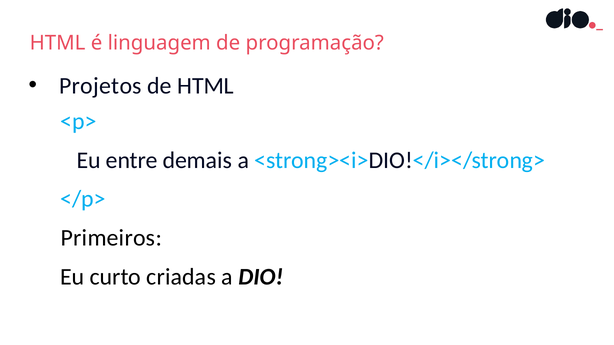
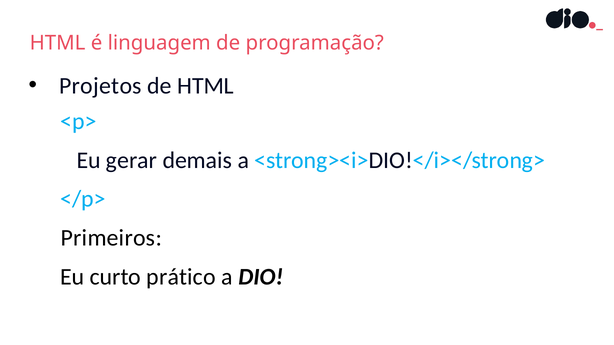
entre: entre -> gerar
criadas: criadas -> prático
